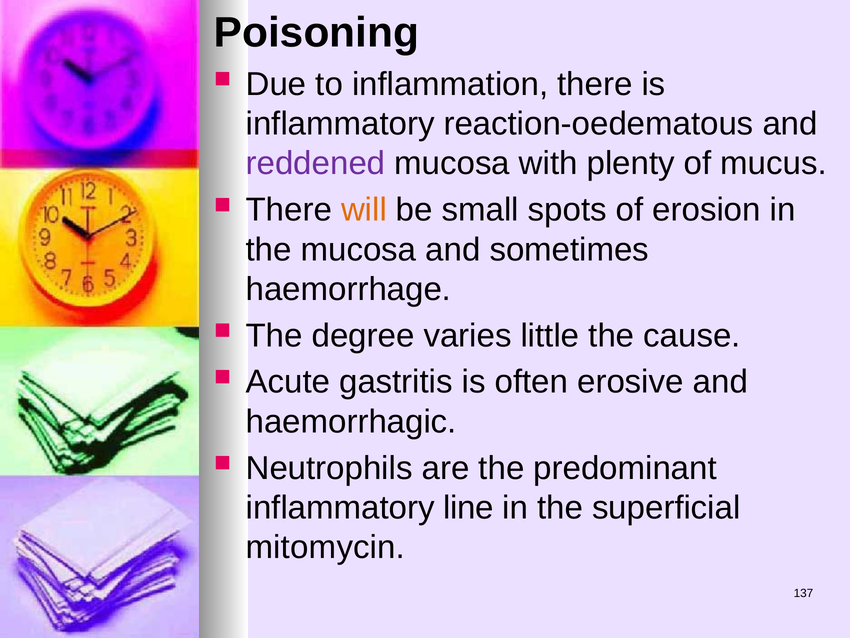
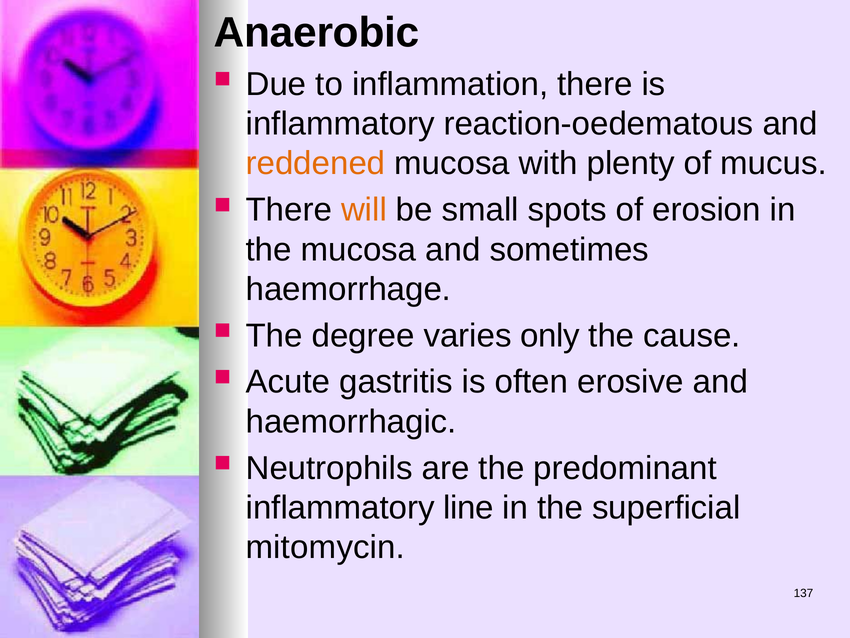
Poisoning: Poisoning -> Anaerobic
reddened colour: purple -> orange
little: little -> only
